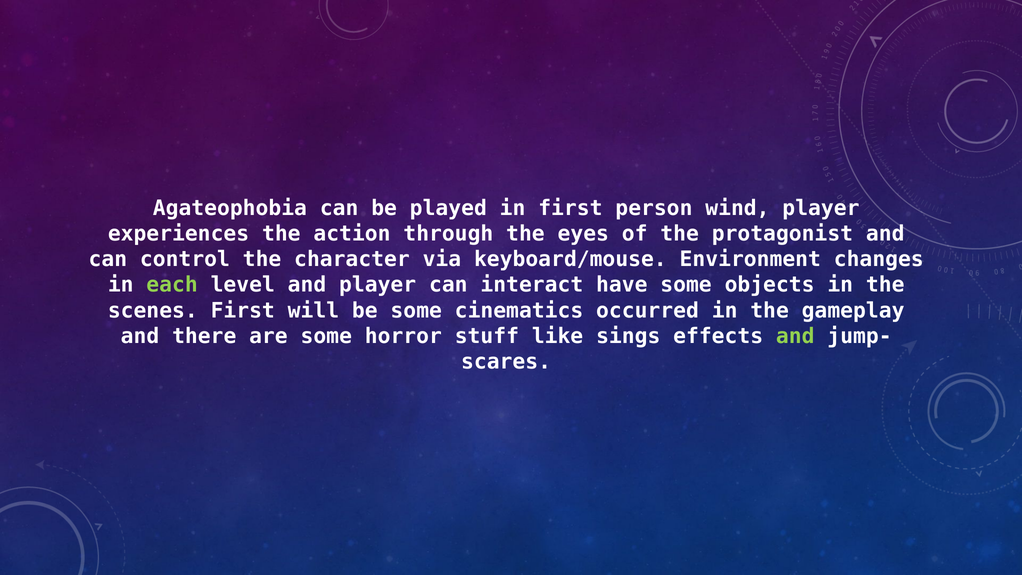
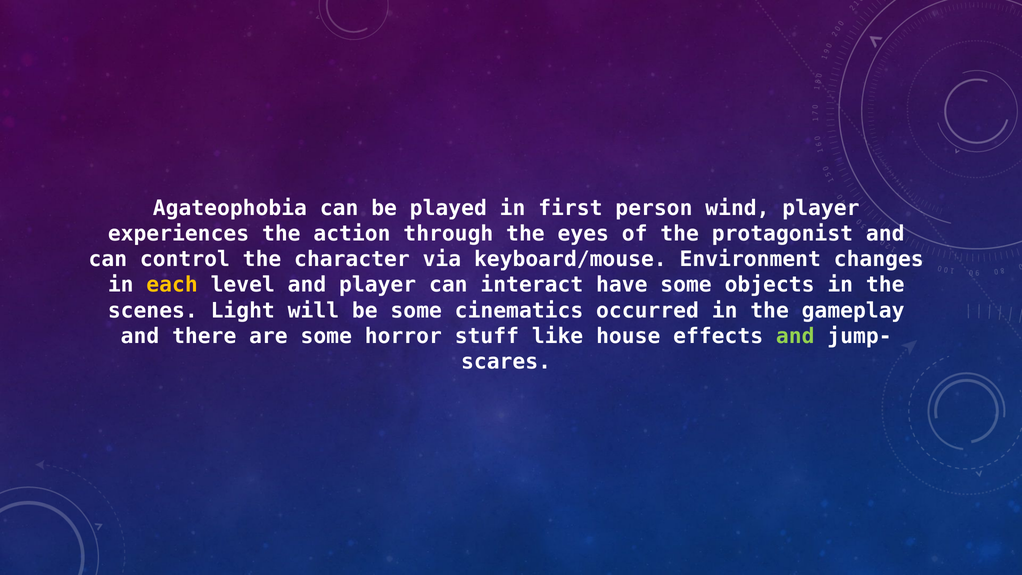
each colour: light green -> yellow
scenes First: First -> Light
sings: sings -> house
